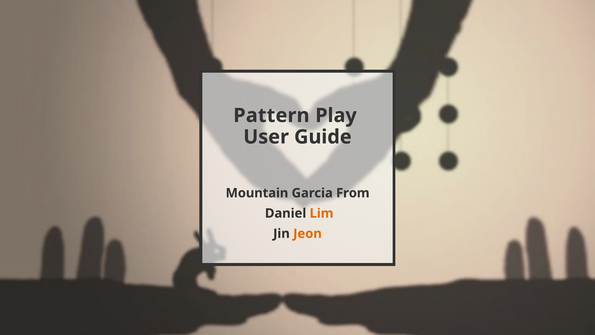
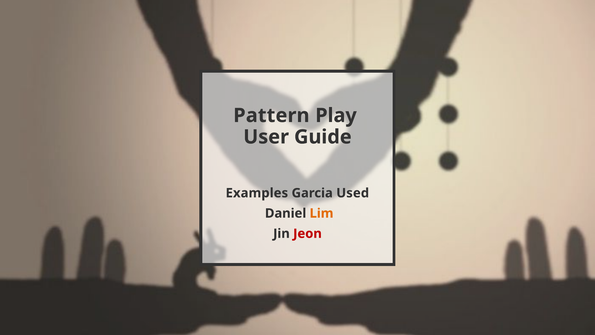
Mountain: Mountain -> Examples
From: From -> Used
Jeon colour: orange -> red
